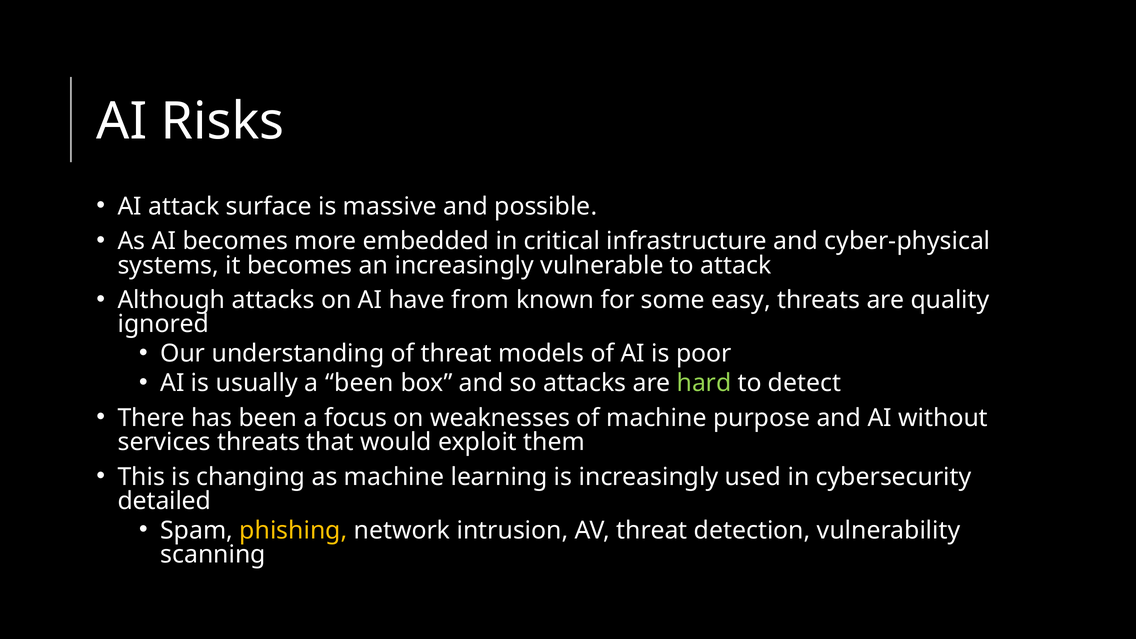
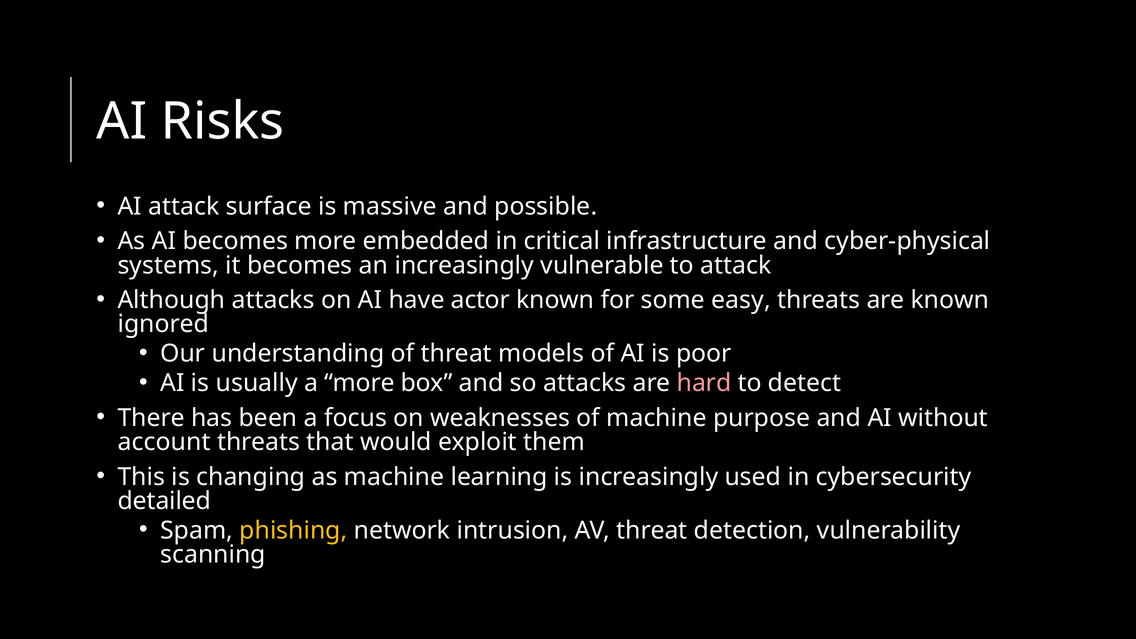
from: from -> actor
are quality: quality -> known
a been: been -> more
hard colour: light green -> pink
services: services -> account
